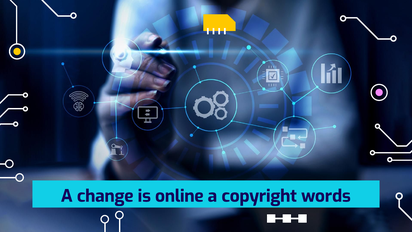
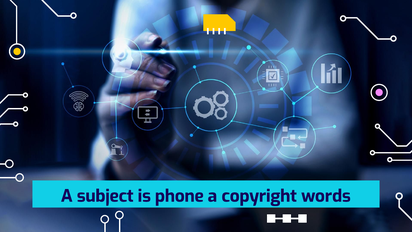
change: change -> subject
online: online -> phone
